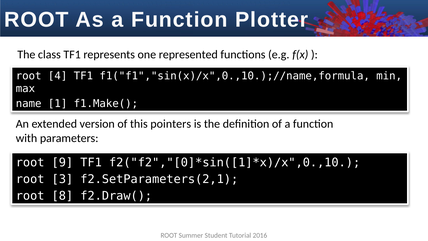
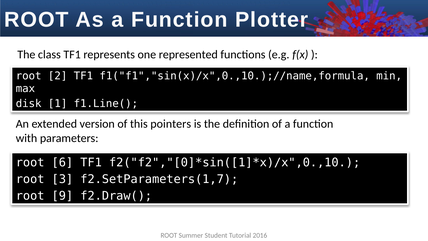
4: 4 -> 2
name: name -> disk
f1.Make(: f1.Make( -> f1.Line(
9: 9 -> 6
f2.SetParameters(2,1: f2.SetParameters(2,1 -> f2.SetParameters(1,7
8: 8 -> 9
